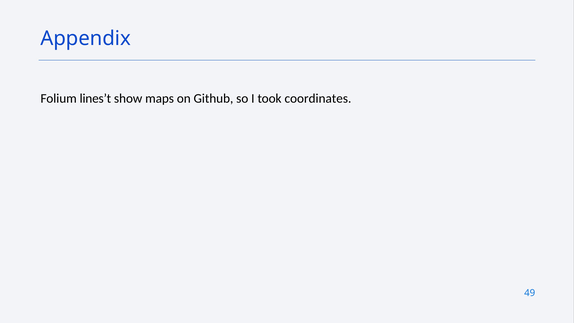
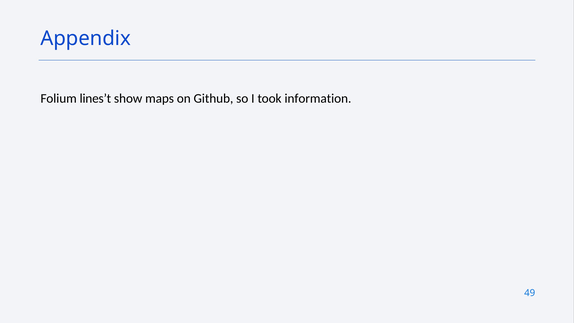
coordinates: coordinates -> information
